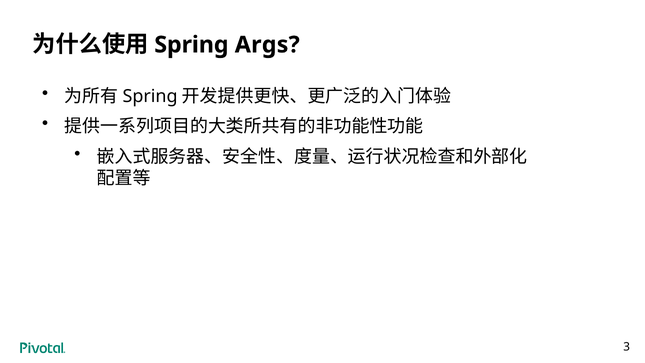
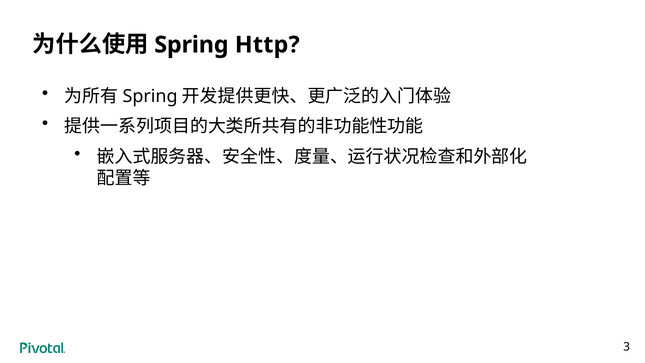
Args: Args -> Http
